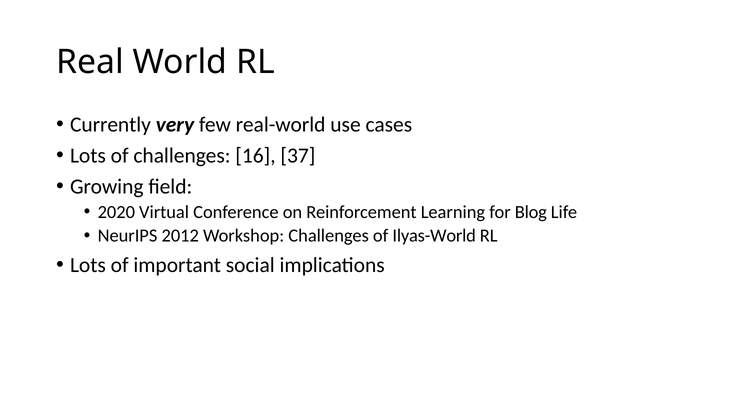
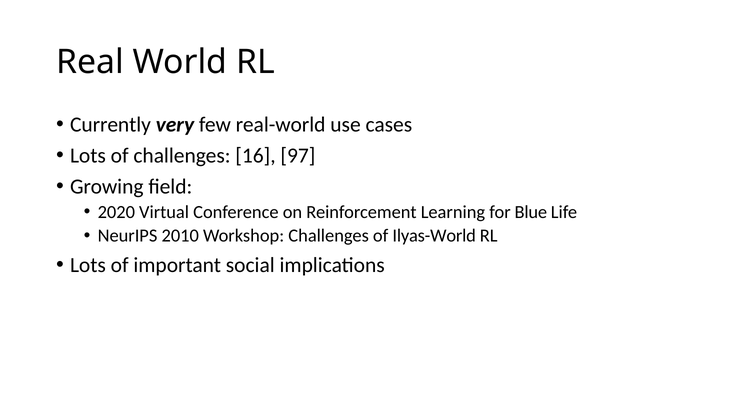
37: 37 -> 97
Blog: Blog -> Blue
2012: 2012 -> 2010
